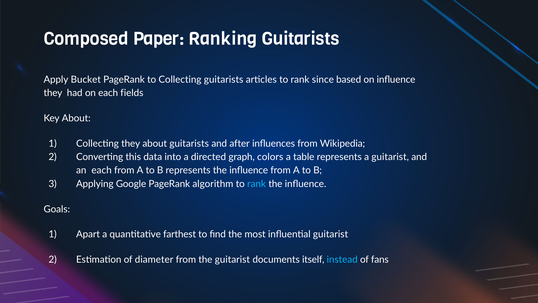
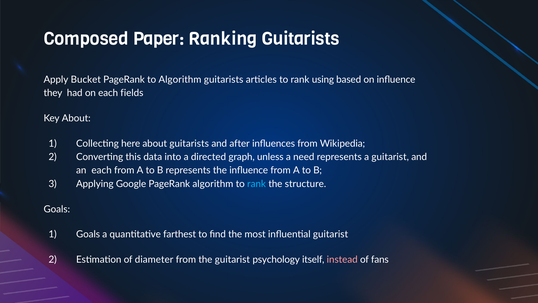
to Collecting: Collecting -> Algorithm
since: since -> using
Collecting they: they -> here
colors: colors -> unless
table: table -> need
inﬂuence at (306, 184): inﬂuence -> structure
1 Apart: Apart -> Goals
documents: documents -> psychology
instead colour: light blue -> pink
